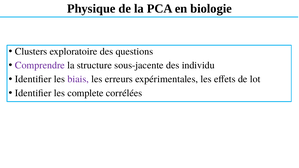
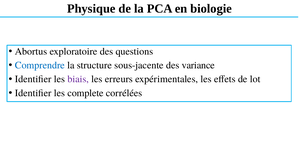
Clusters: Clusters -> Abortus
Comprendre colour: purple -> blue
individu: individu -> variance
